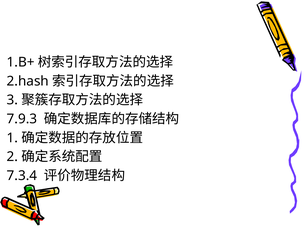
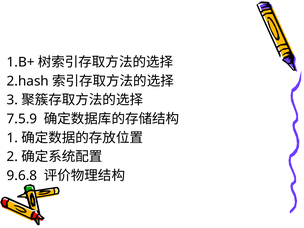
7.9.3: 7.9.3 -> 7.5.9
7.3.4: 7.3.4 -> 9.6.8
